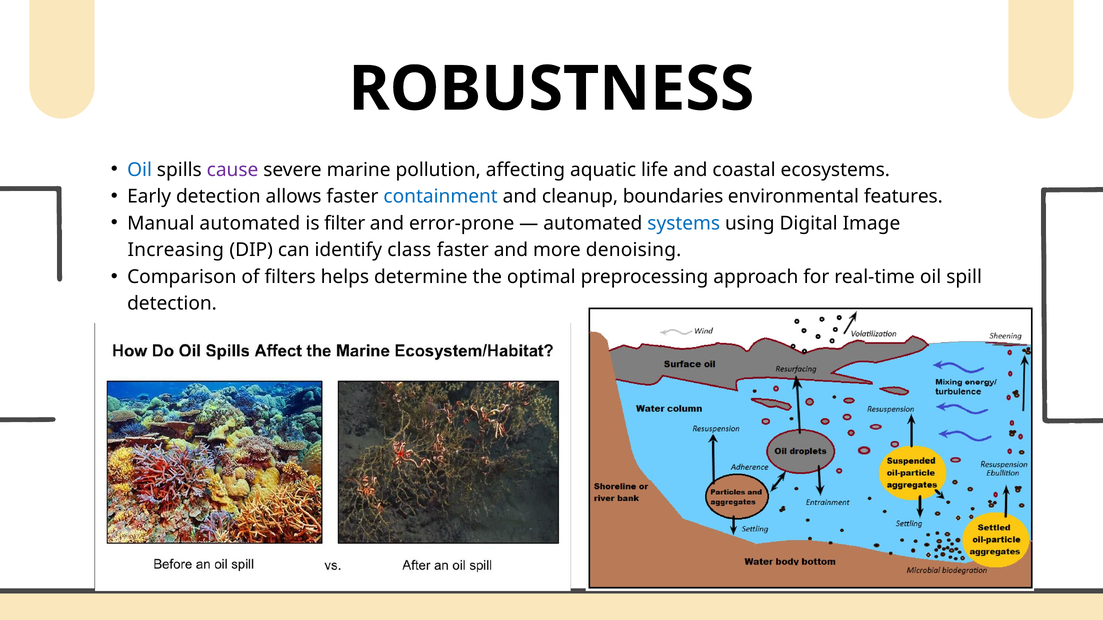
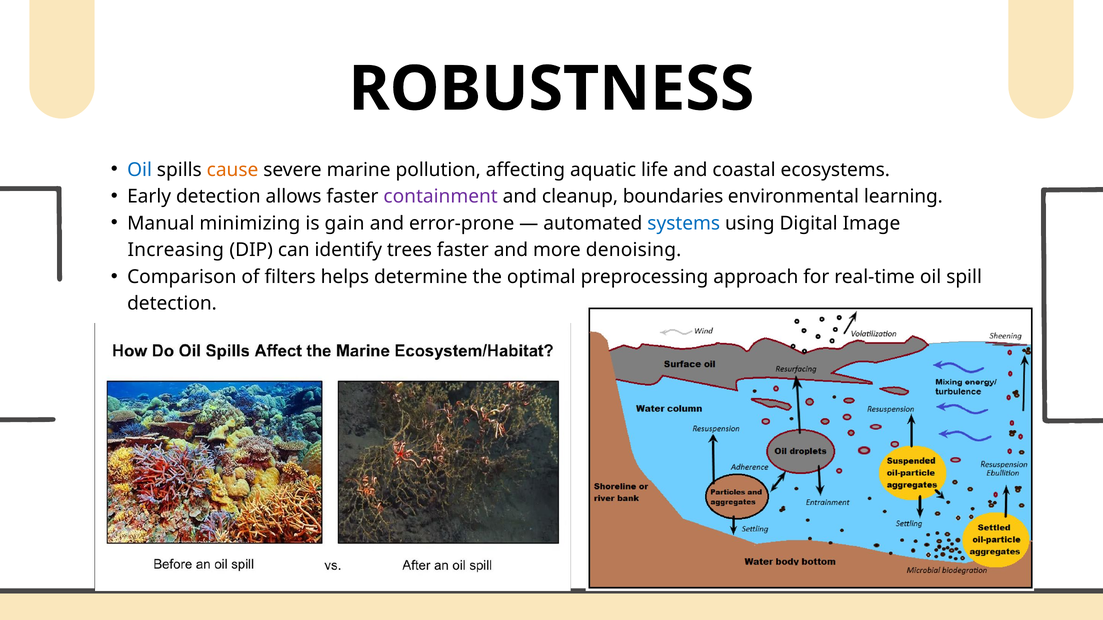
cause colour: purple -> orange
containment colour: blue -> purple
features: features -> learning
Manual automated: automated -> minimizing
filter: filter -> gain
class: class -> trees
